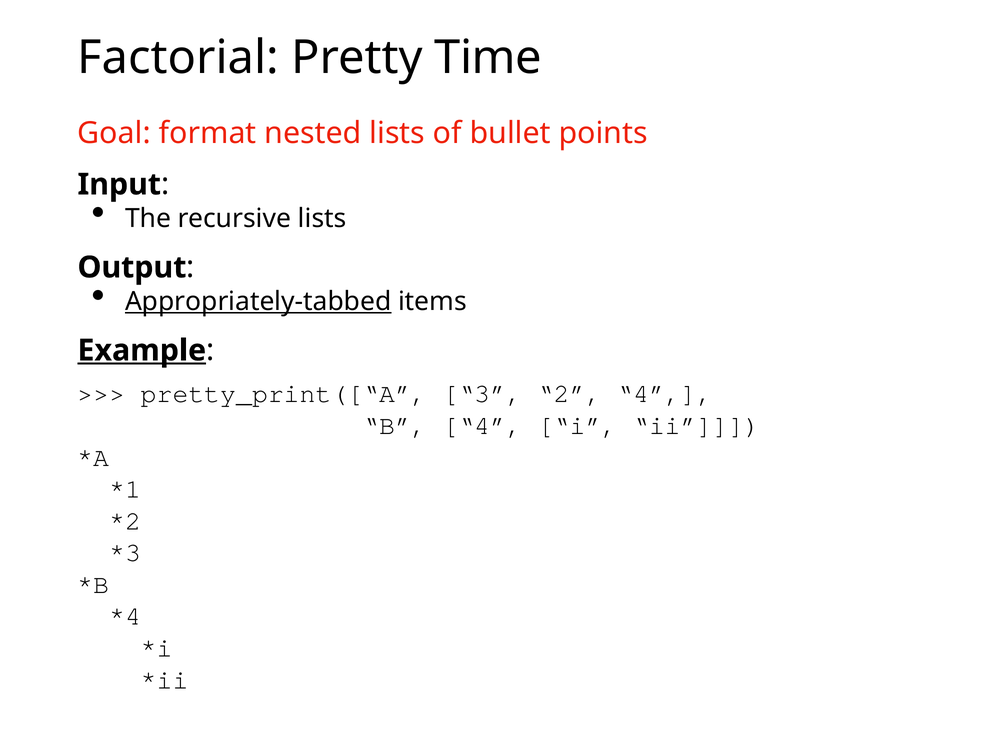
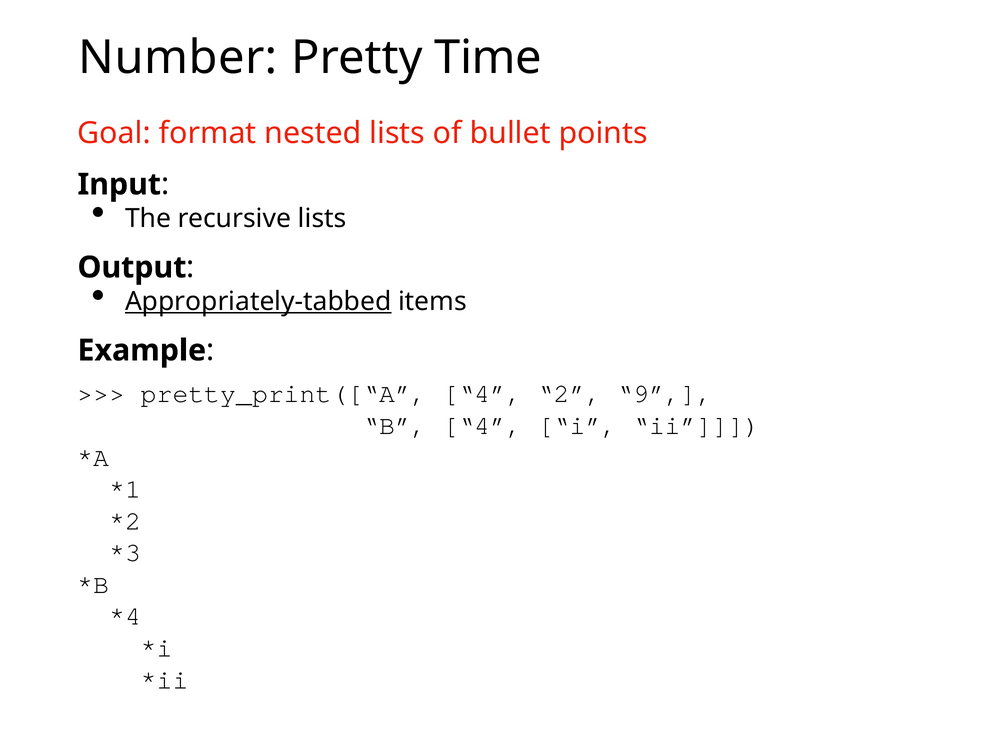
Factorial: Factorial -> Number
Example underline: present -> none
pretty_print([“A 3: 3 -> 4
2 4: 4 -> 9
